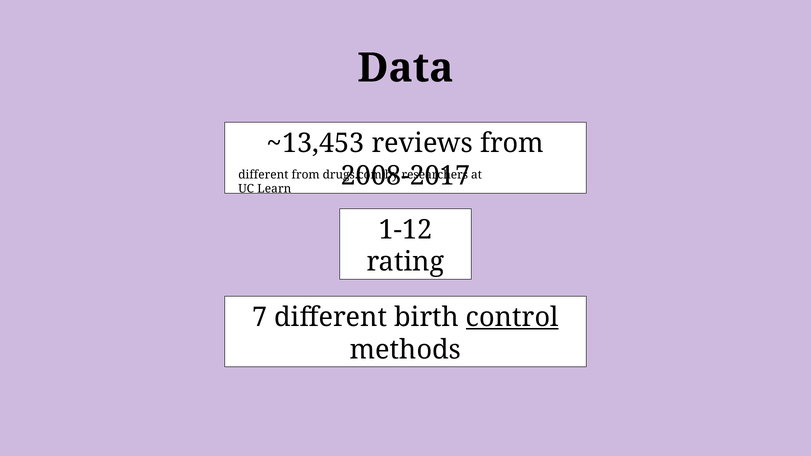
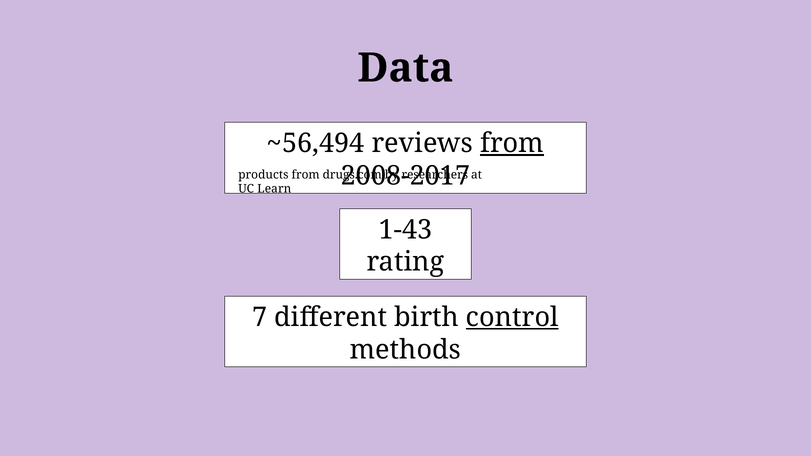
~13,453: ~13,453 -> ~56,494
from at (512, 143) underline: none -> present
different at (263, 175): different -> products
1-12: 1-12 -> 1-43
